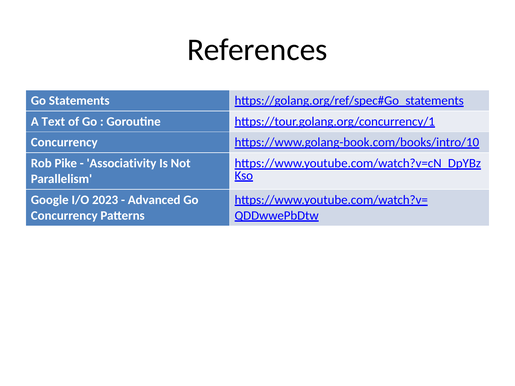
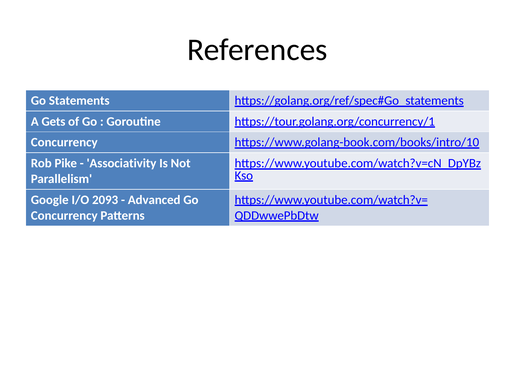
Text: Text -> Gets
2023: 2023 -> 2093
